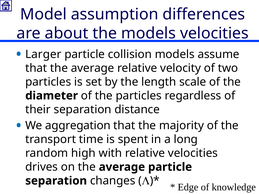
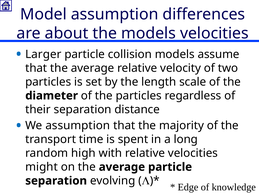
We aggregation: aggregation -> assumption
drives: drives -> might
changes: changes -> evolving
